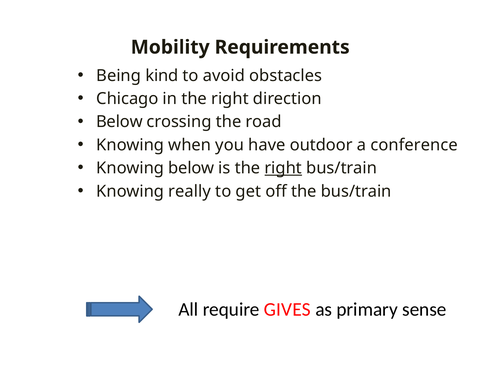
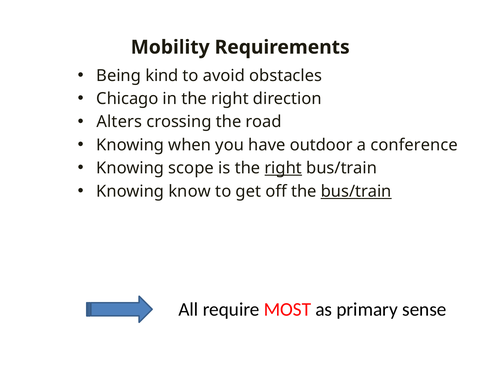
Below at (119, 122): Below -> Alters
Knowing below: below -> scope
really: really -> know
bus/train at (356, 191) underline: none -> present
GIVES: GIVES -> MOST
